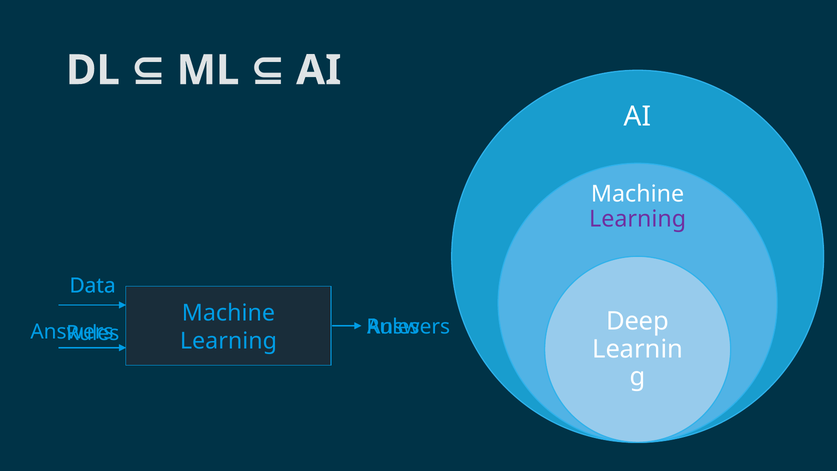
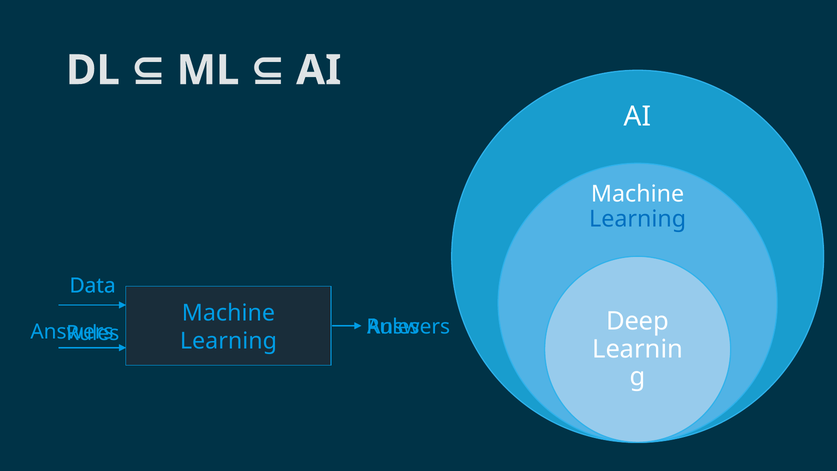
Learning at (638, 219) colour: purple -> blue
